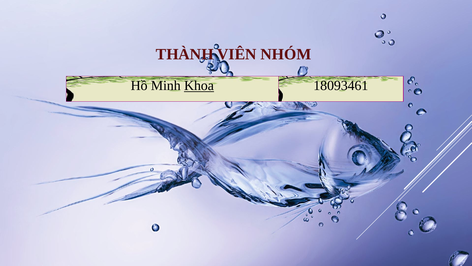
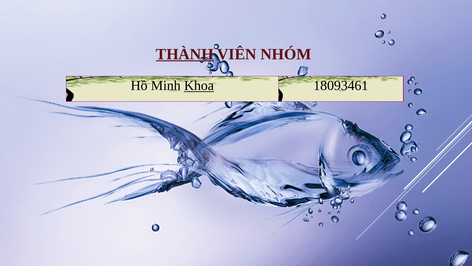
THÀNH underline: none -> present
